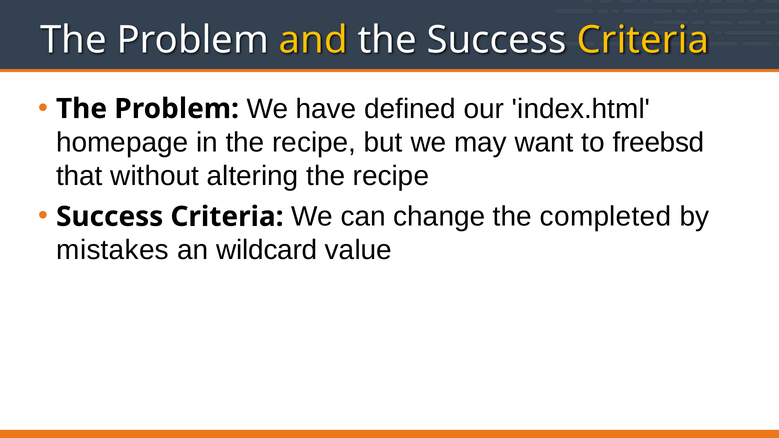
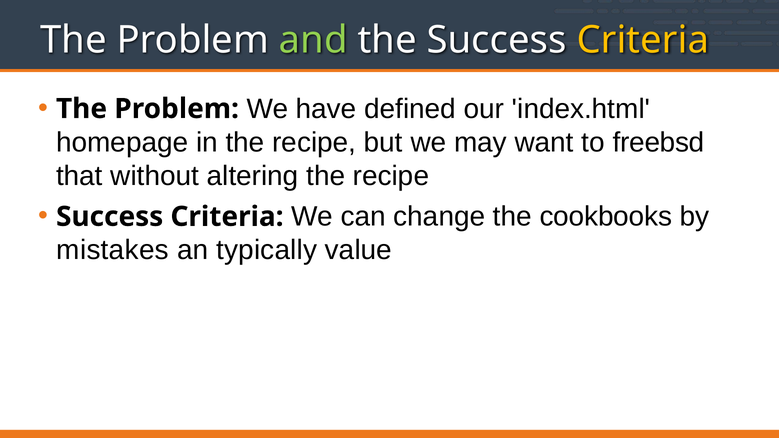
and colour: yellow -> light green
completed: completed -> cookbooks
wildcard: wildcard -> typically
